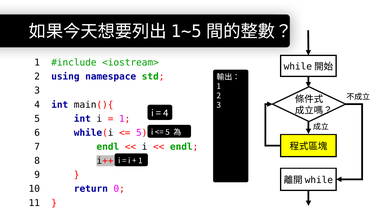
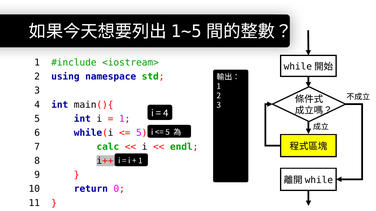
7 endl: endl -> calc
